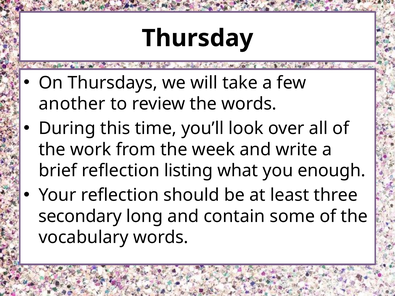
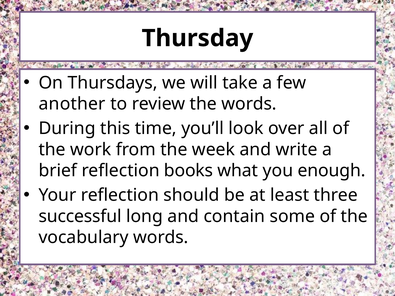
listing: listing -> books
secondary: secondary -> successful
